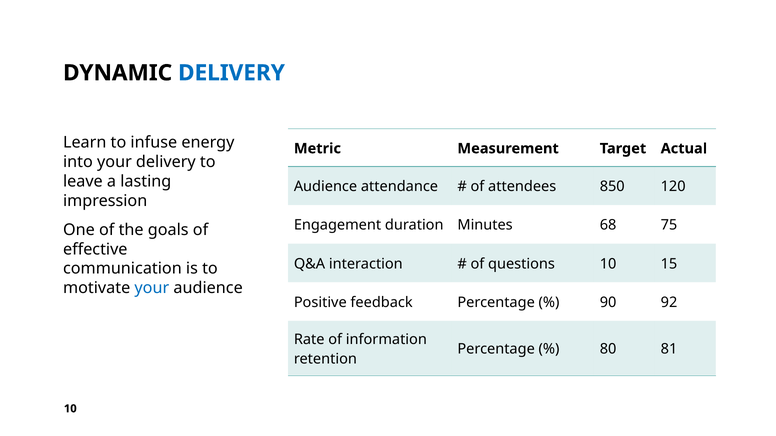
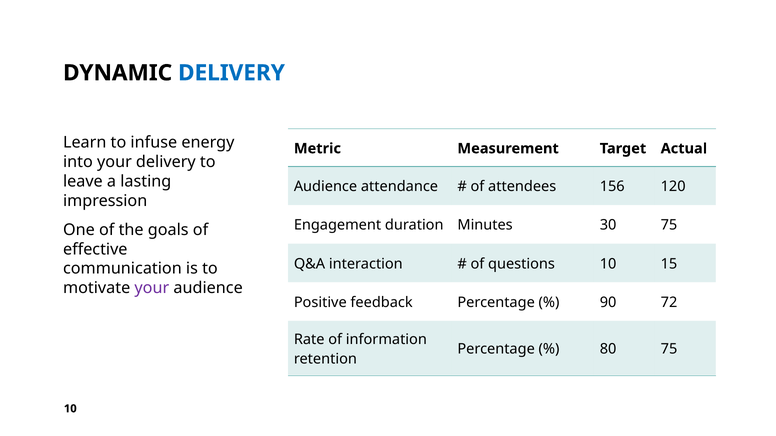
850: 850 -> 156
68: 68 -> 30
your at (152, 288) colour: blue -> purple
92: 92 -> 72
80 81: 81 -> 75
